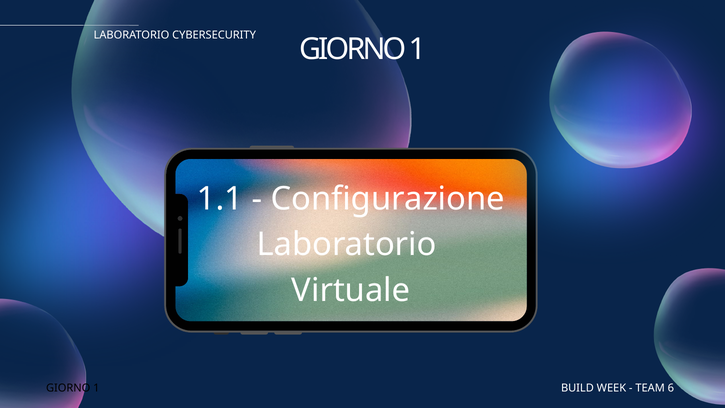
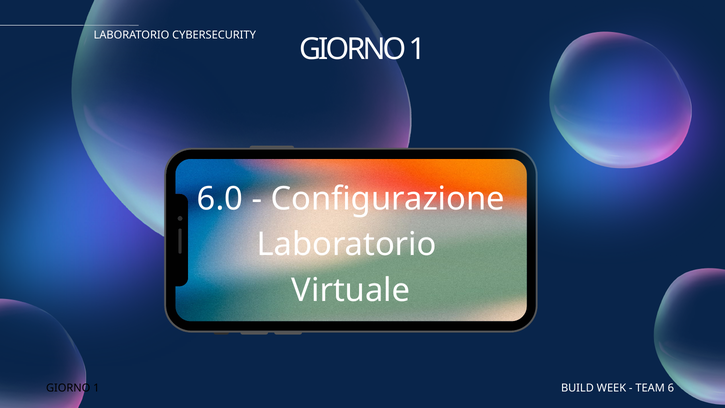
1.1: 1.1 -> 6.0
